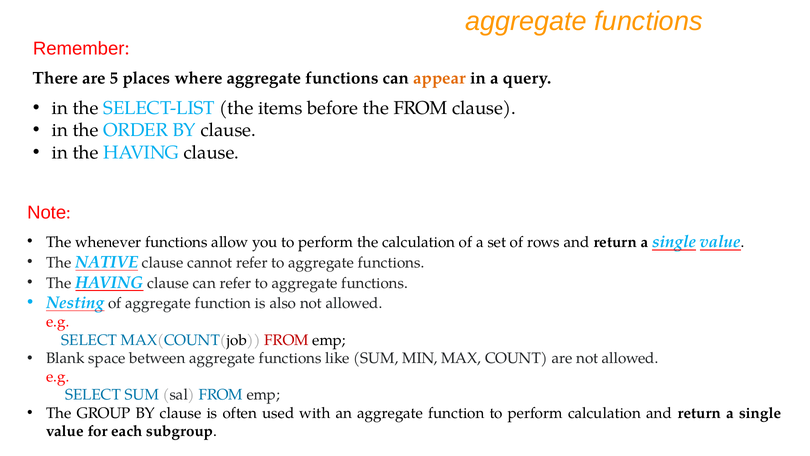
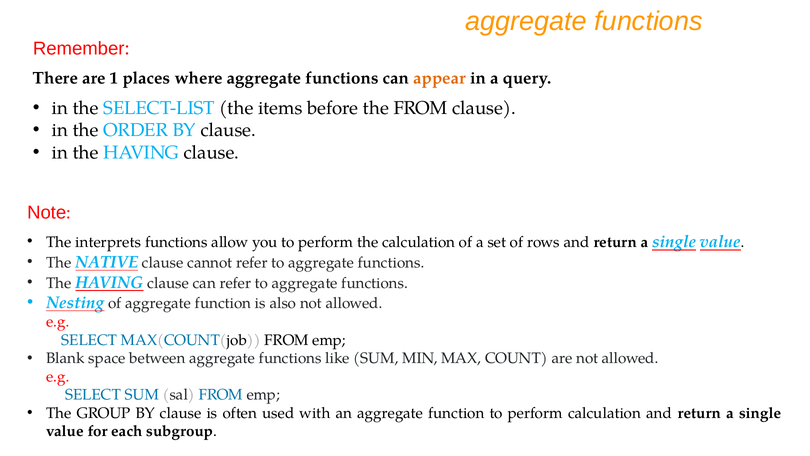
5: 5 -> 1
whenever: whenever -> interprets
FROM at (287, 340) colour: red -> black
